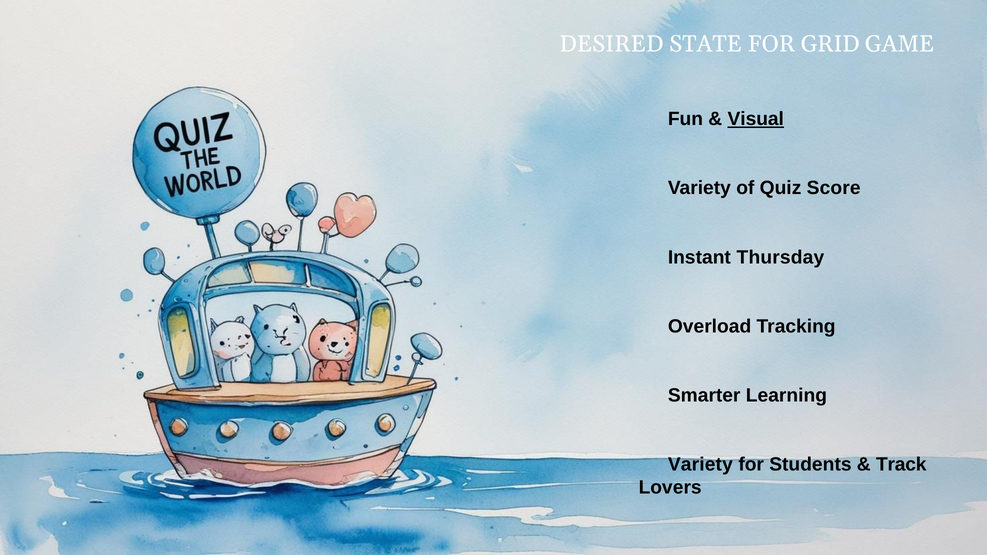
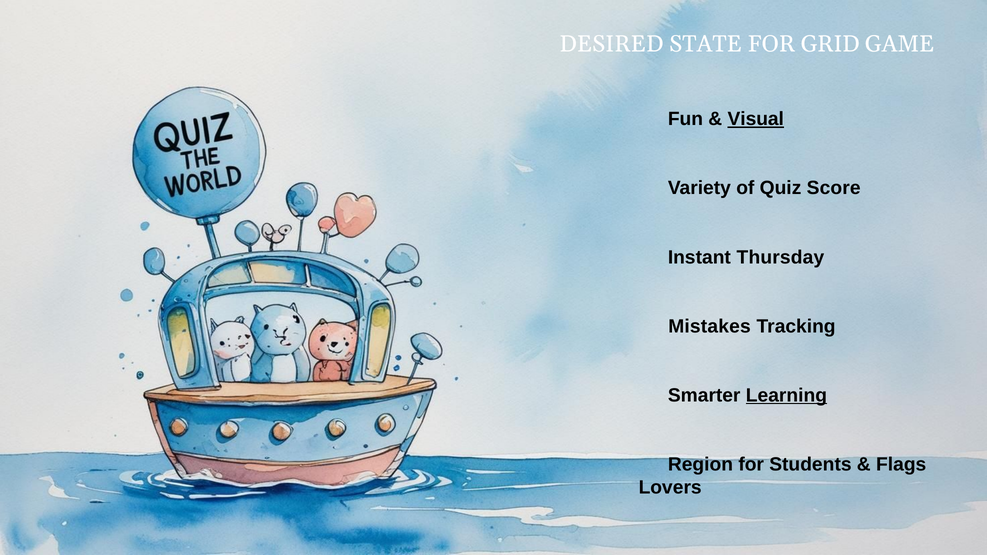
Overload: Overload -> Mistakes
Learning underline: none -> present
Variety at (700, 465): Variety -> Region
Track: Track -> Flags
